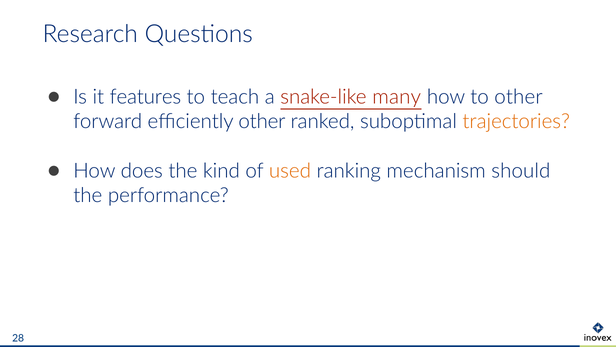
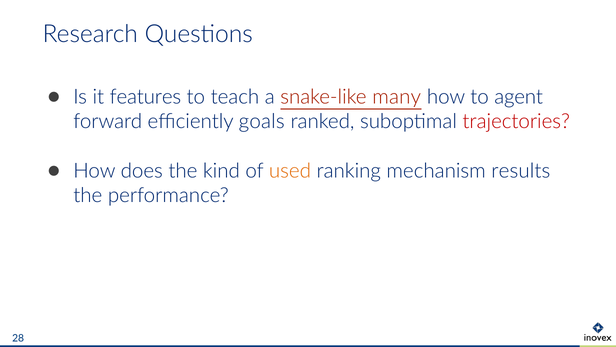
to other: other -> agent
efficiently other: other -> goals
trajectories colour: orange -> red
should: should -> results
